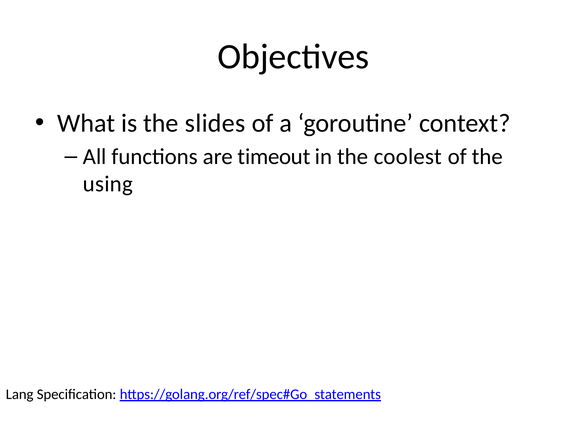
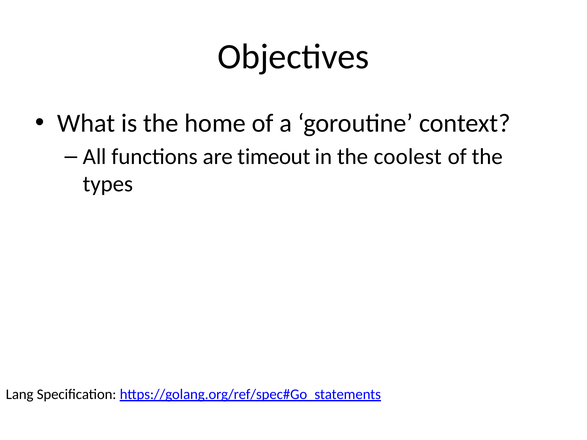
slides: slides -> home
using: using -> types
